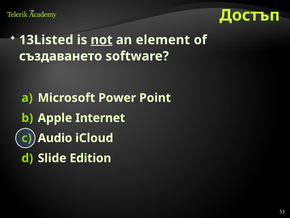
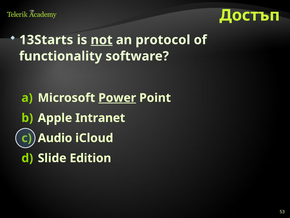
13Listed: 13Listed -> 13Starts
element: element -> protocol
създаването: създаването -> functionality
Power underline: none -> present
Internet: Internet -> Intranet
